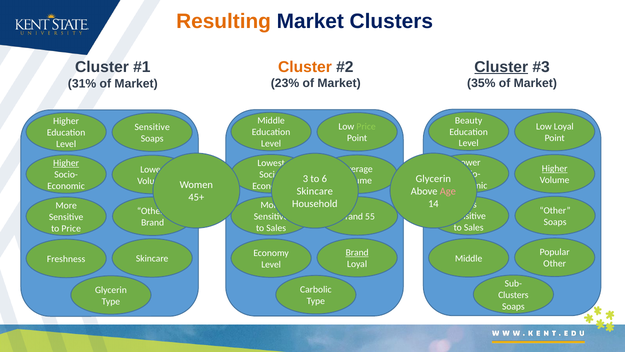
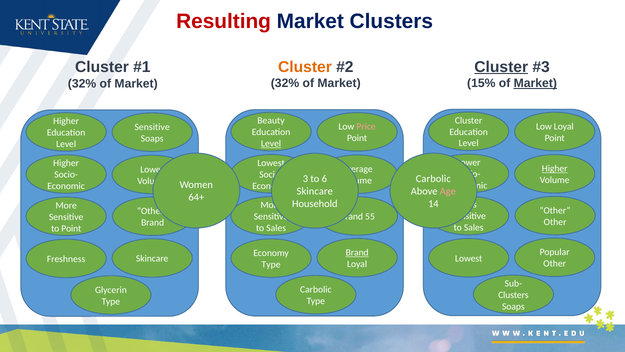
Resulting colour: orange -> red
35%: 35% -> 15%
Market at (535, 83) underline: none -> present
23% at (285, 83): 23% -> 32%
31% at (82, 84): 31% -> 32%
Beauty at (469, 120): Beauty -> Cluster
Middle at (271, 121): Middle -> Beauty
Price at (366, 127) colour: light green -> pink
Level at (271, 144) underline: none -> present
Higher at (66, 163) underline: present -> none
Glycerin at (433, 179): Glycerin -> Carbolic
45+: 45+ -> 64+
Soaps at (555, 222): Soaps -> Other
to Price: Price -> Point
Middle at (469, 258): Middle -> Lowest
Level at (271, 264): Level -> Type
